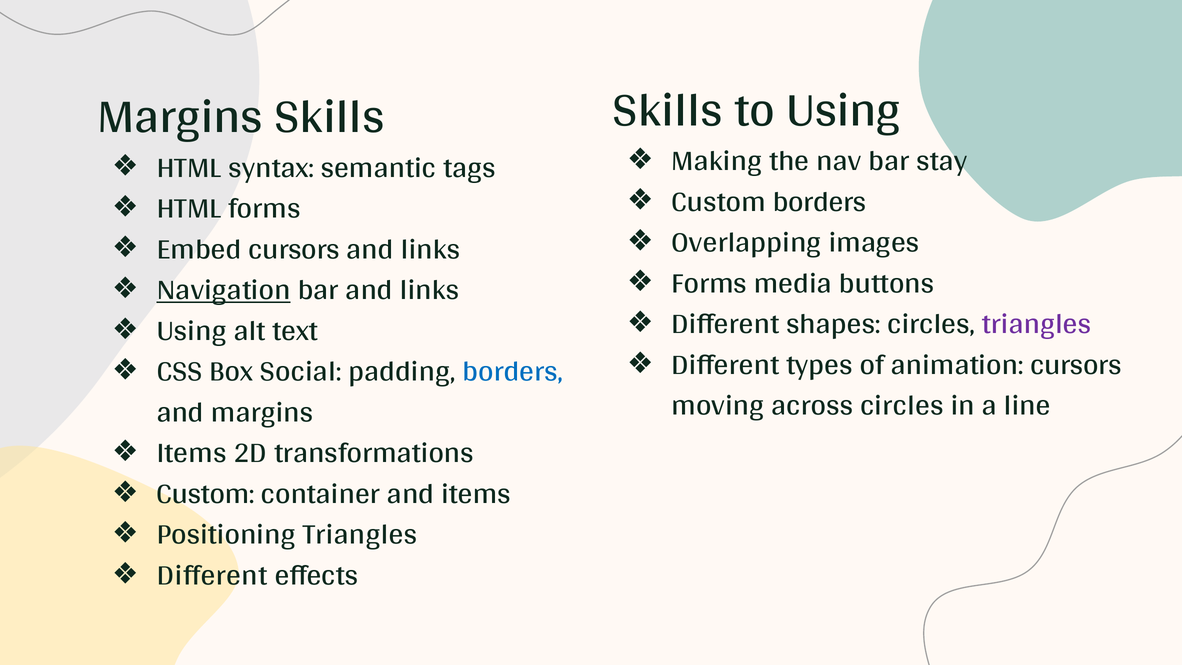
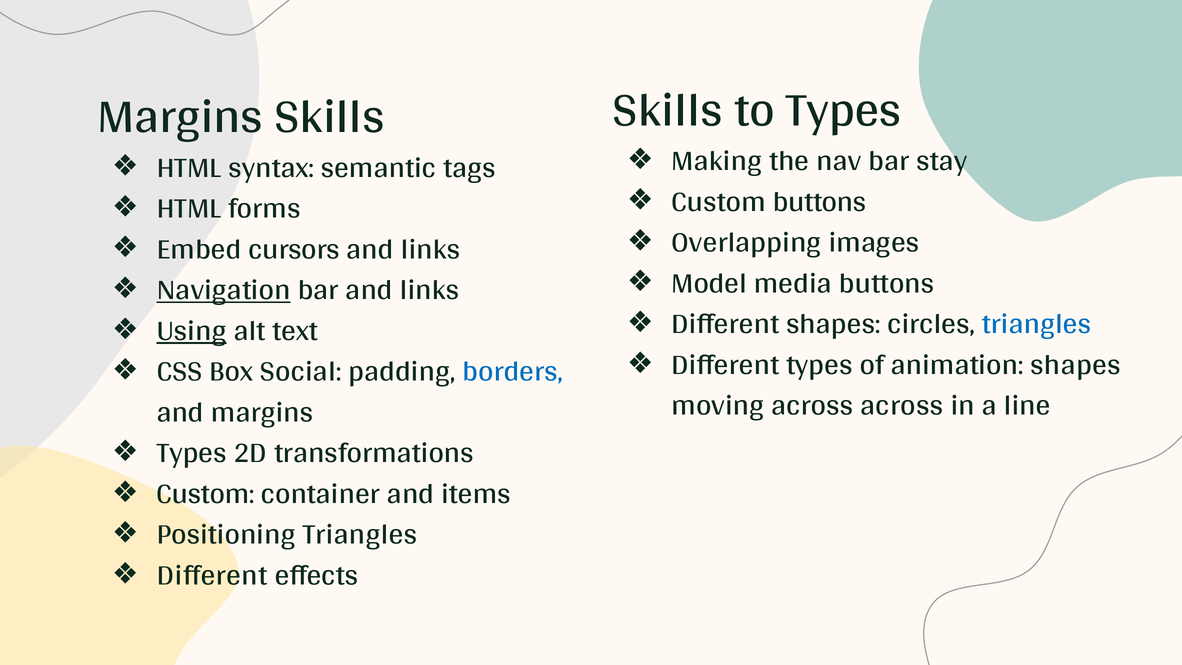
to Using: Using -> Types
Custom borders: borders -> buttons
Forms at (709, 283): Forms -> Model
triangles at (1037, 324) colour: purple -> blue
Using at (192, 330) underline: none -> present
animation cursors: cursors -> shapes
across circles: circles -> across
Items at (192, 453): Items -> Types
